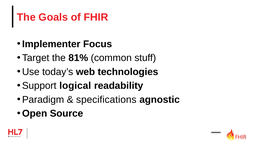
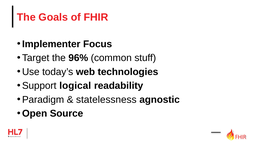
81%: 81% -> 96%
specifications: specifications -> statelessness
